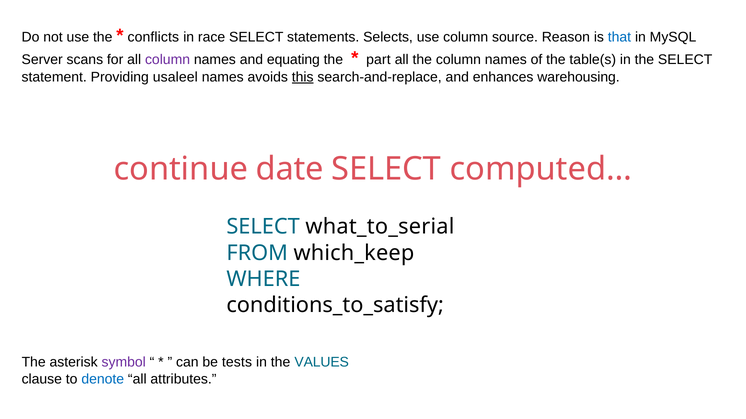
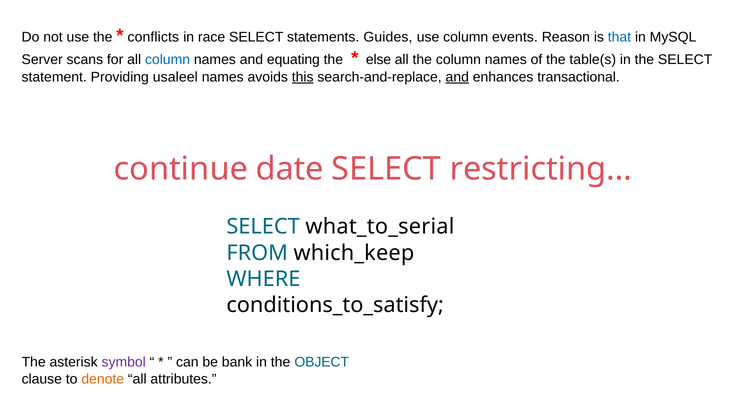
Selects: Selects -> Guides
source: source -> events
column at (168, 60) colour: purple -> blue
part: part -> else
and at (457, 77) underline: none -> present
warehousing: warehousing -> transactional
computed…: computed… -> restricting…
tests: tests -> bank
VALUES: VALUES -> OBJECT
denote colour: blue -> orange
